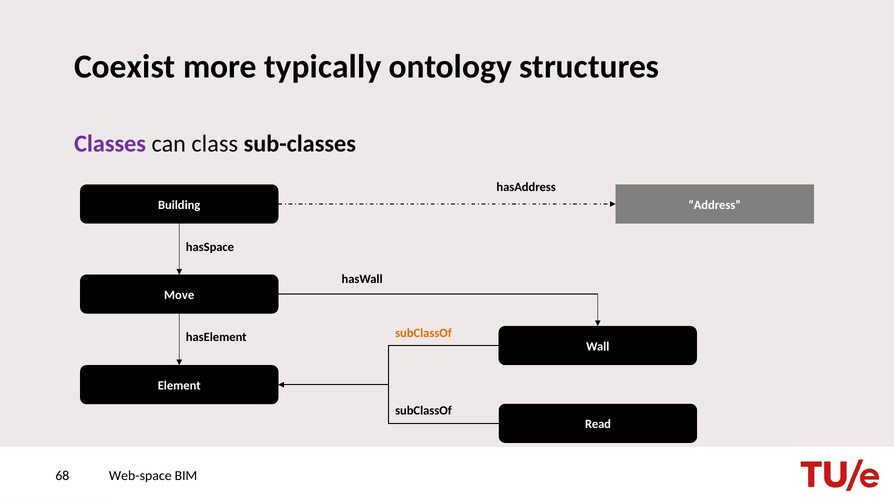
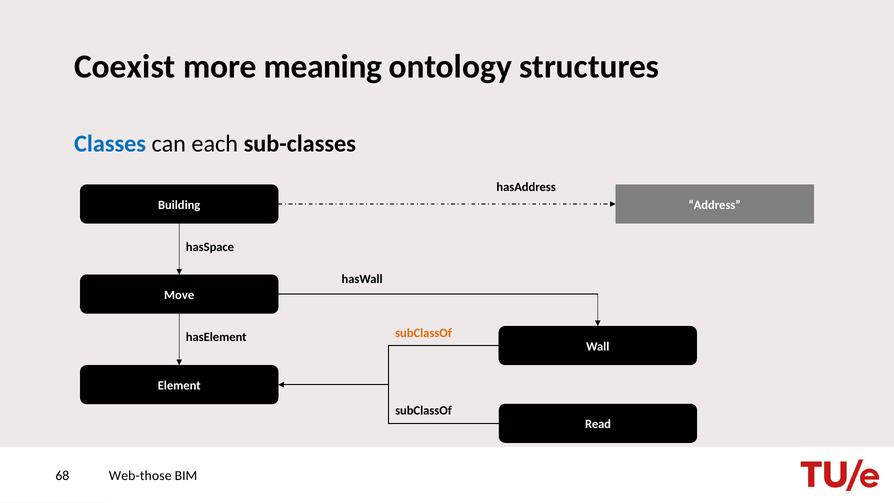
typically: typically -> meaning
Classes colour: purple -> blue
class: class -> each
Web-space: Web-space -> Web-those
